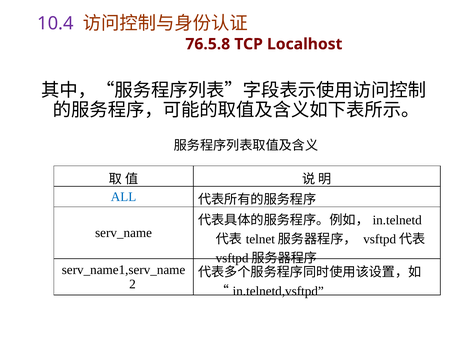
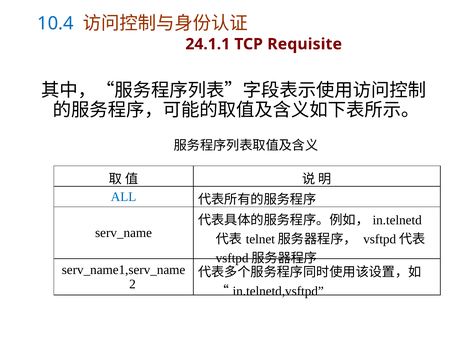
10.4 colour: purple -> blue
76.5.8: 76.5.8 -> 24.1.1
Localhost: Localhost -> Requisite
